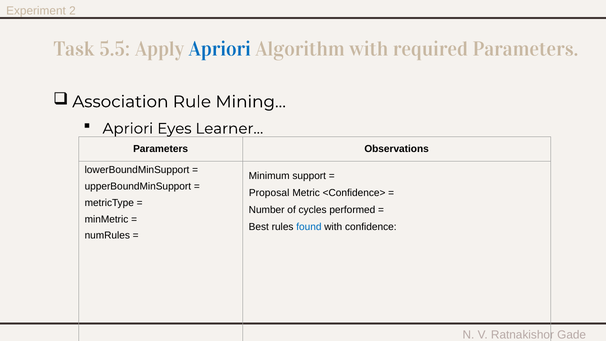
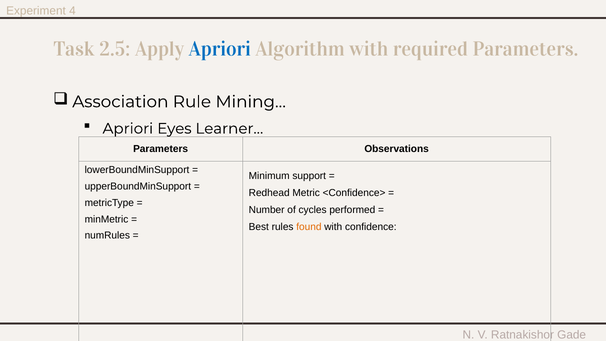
2: 2 -> 4
5.5: 5.5 -> 2.5
Proposal: Proposal -> Redhead
found colour: blue -> orange
